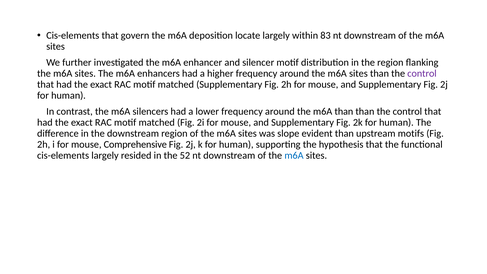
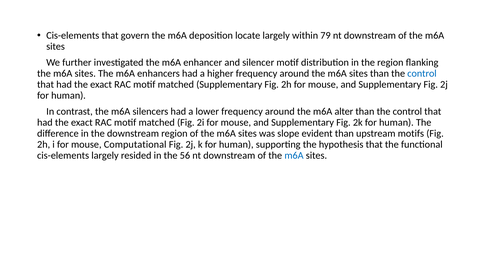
83: 83 -> 79
control at (422, 74) colour: purple -> blue
m6A than: than -> alter
Comprehensive: Comprehensive -> Computational
52: 52 -> 56
